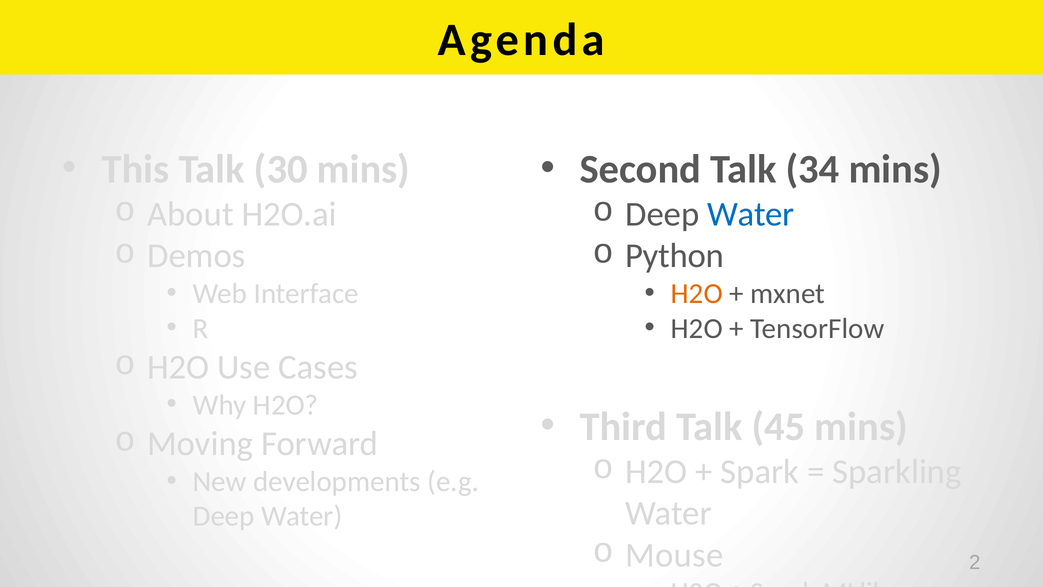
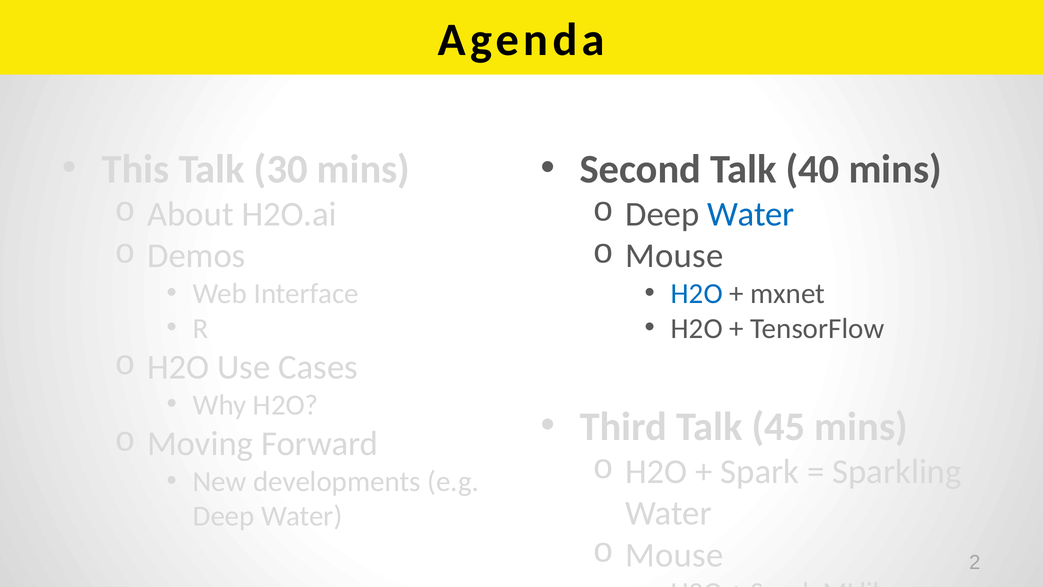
34: 34 -> 40
Python at (675, 256): Python -> Mouse
H2O at (697, 294) colour: orange -> blue
